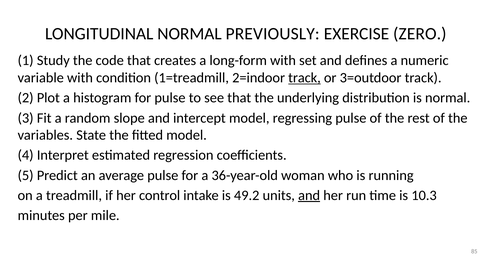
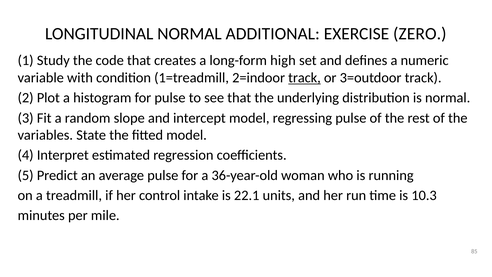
PREVIOUSLY: PREVIOUSLY -> ADDITIONAL
long-form with: with -> high
49.2: 49.2 -> 22.1
and at (309, 195) underline: present -> none
